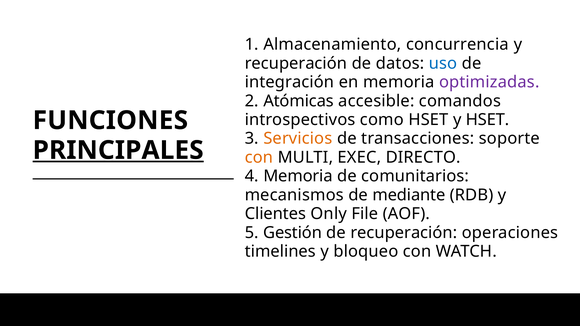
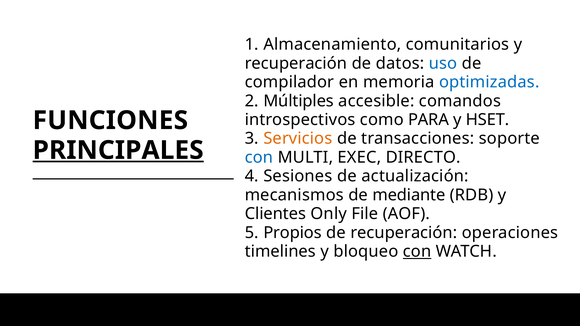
concurrencia: concurrencia -> comunitarios
integración: integración -> compilador
optimizadas colour: purple -> blue
Atómicas: Atómicas -> Múltiples
como HSET: HSET -> PARA
con at (259, 157) colour: orange -> blue
4 Memoria: Memoria -> Sesiones
comunitarios: comunitarios -> actualización
Gestión: Gestión -> Propios
con at (417, 252) underline: none -> present
